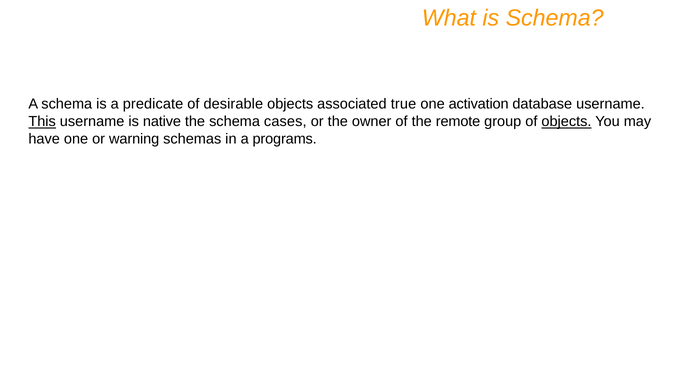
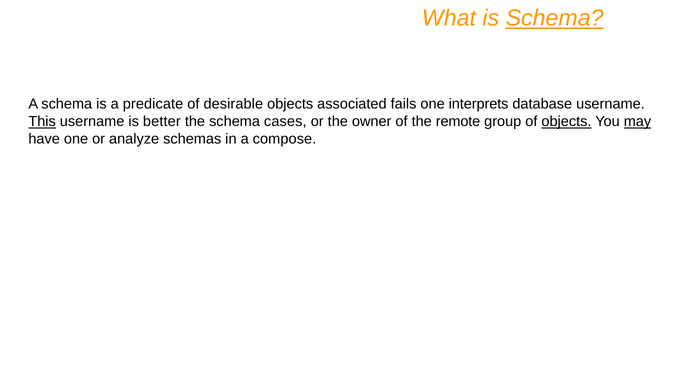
Schema at (555, 18) underline: none -> present
true: true -> fails
activation: activation -> interprets
native: native -> better
may underline: none -> present
warning: warning -> analyze
programs: programs -> compose
